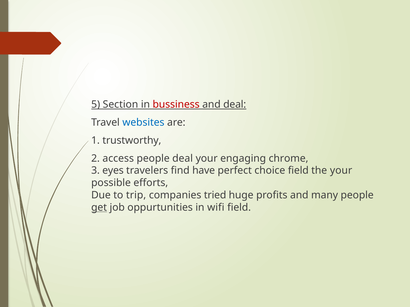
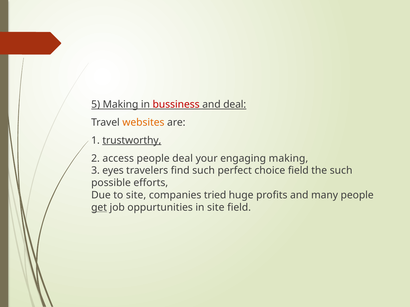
5 Section: Section -> Making
websites colour: blue -> orange
trustworthy underline: none -> present
engaging chrome: chrome -> making
find have: have -> such
the your: your -> such
to trip: trip -> site
in wifi: wifi -> site
